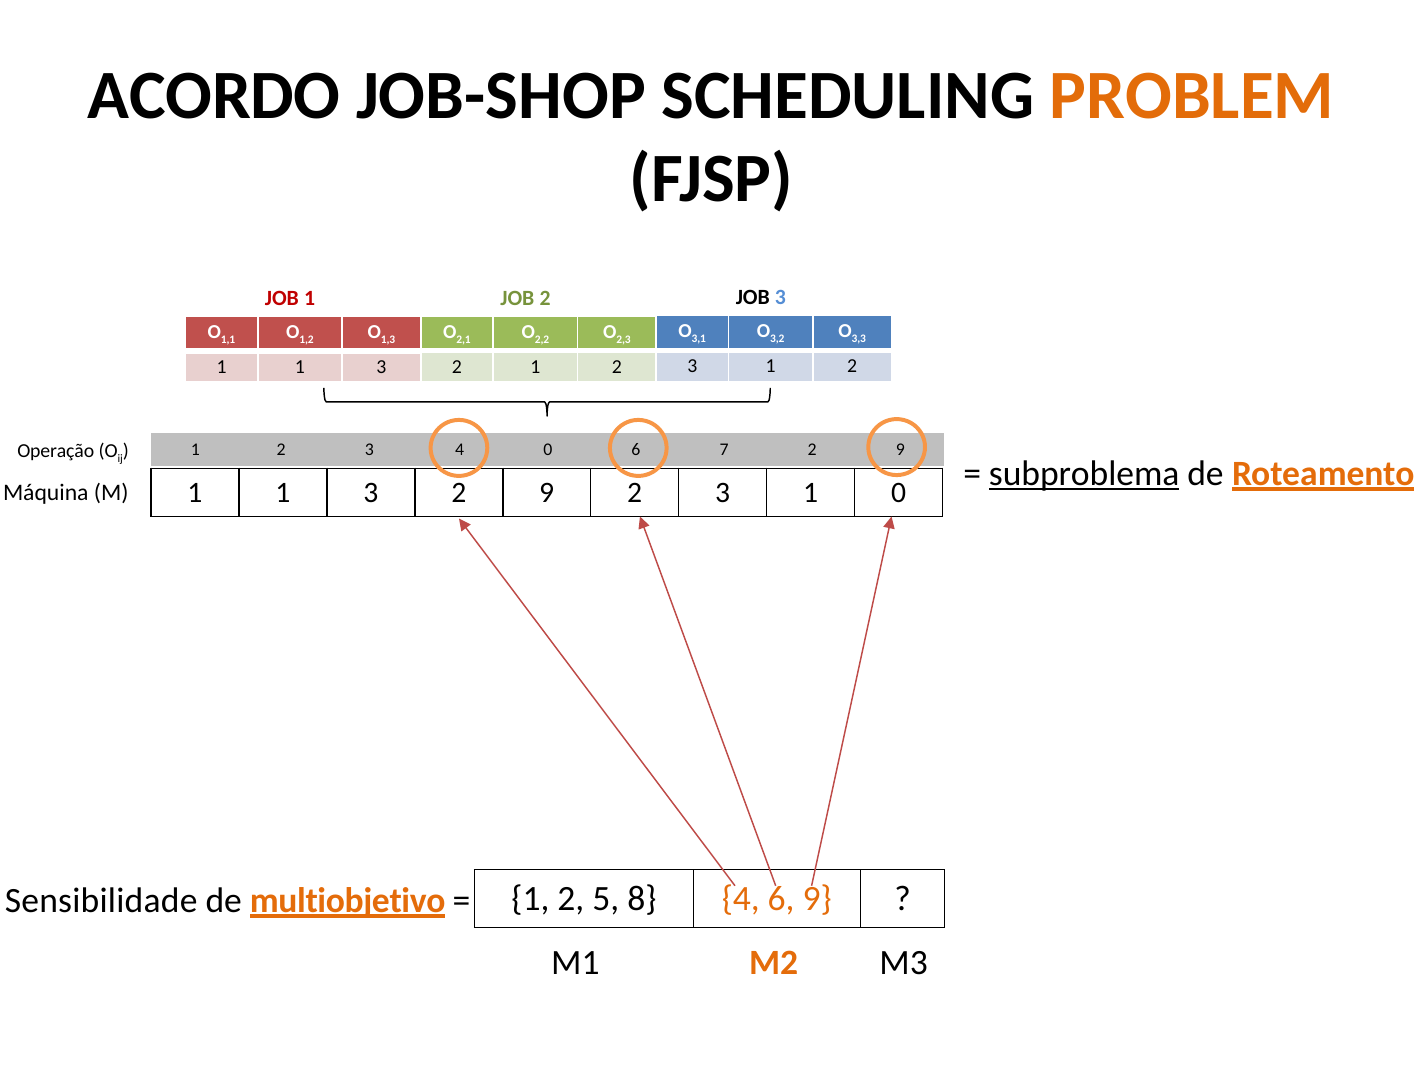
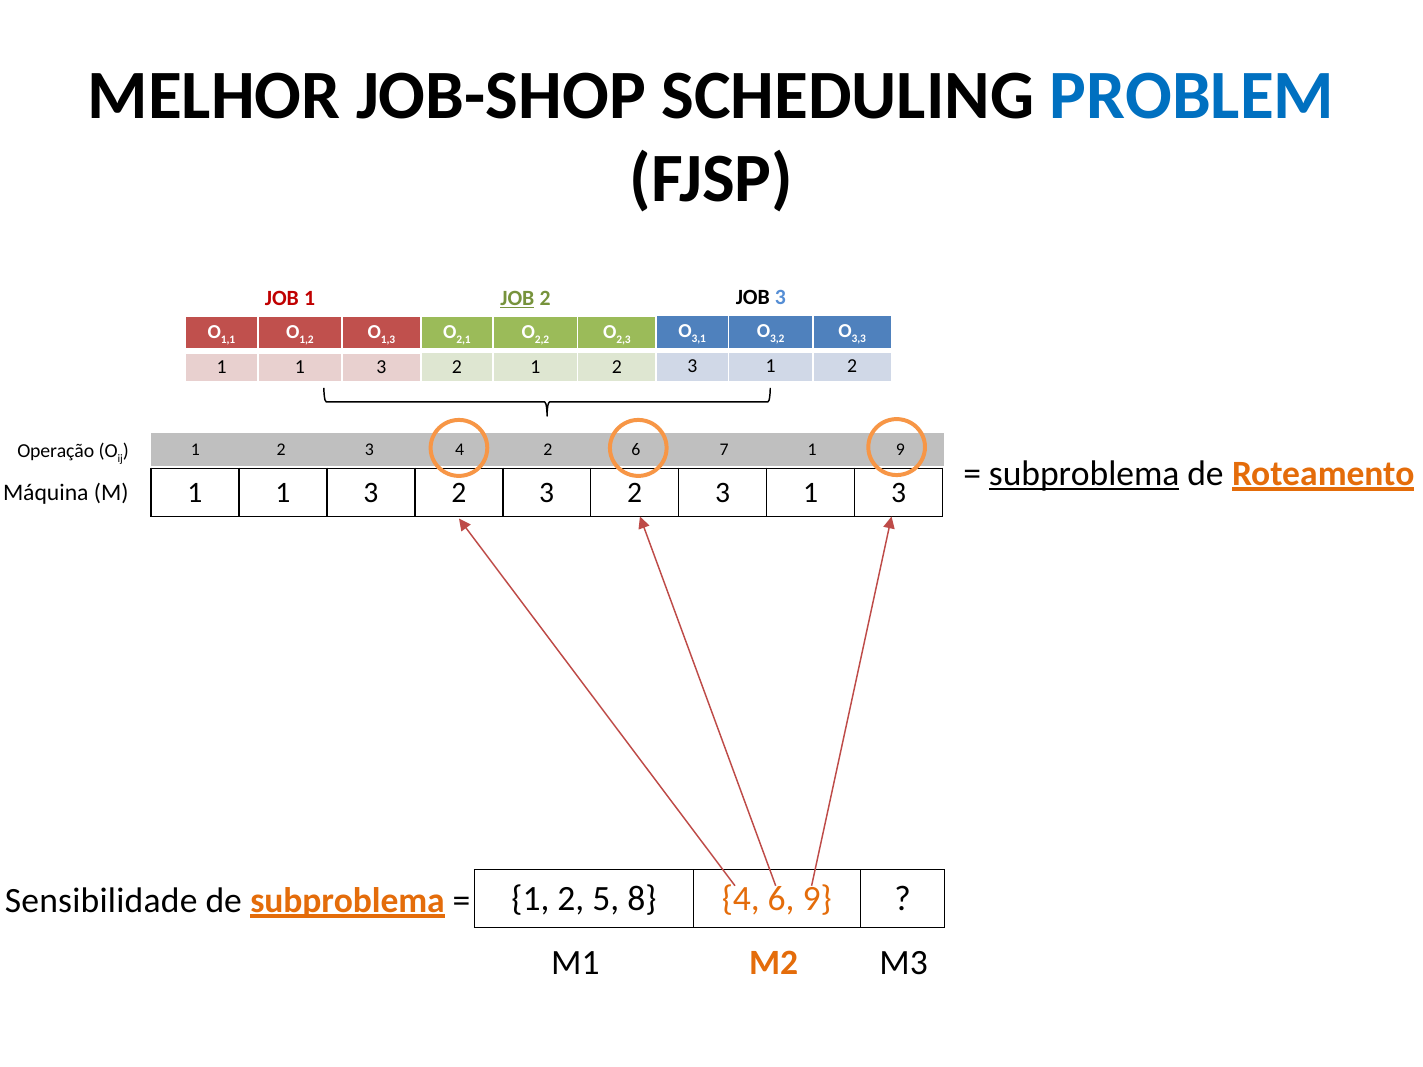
ACORDO: ACORDO -> MELHOR
PROBLEM colour: orange -> blue
JOB at (517, 298) underline: none -> present
4 0: 0 -> 2
7 2: 2 -> 1
1 3 2 9: 9 -> 3
3 1 0: 0 -> 3
de multiobjetivo: multiobjetivo -> subproblema
